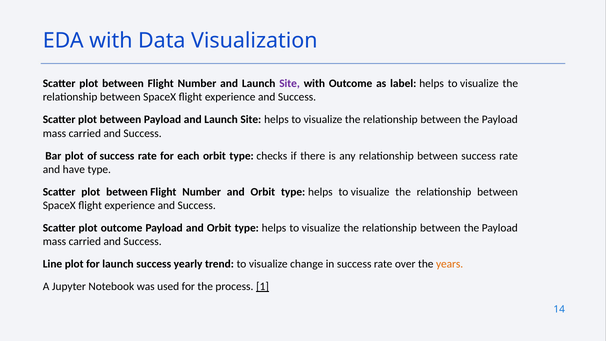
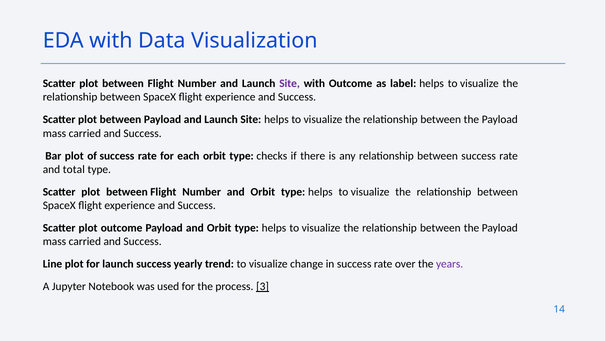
have: have -> total
years colour: orange -> purple
1: 1 -> 3
